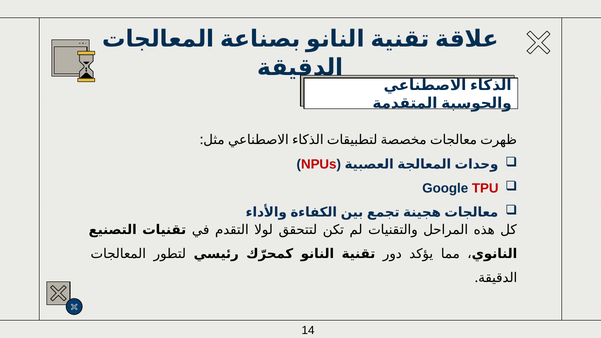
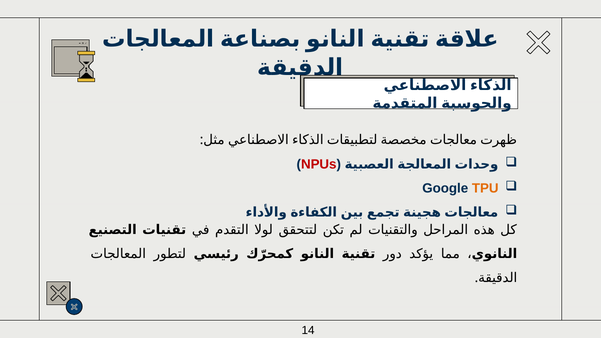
TPU colour: red -> orange
